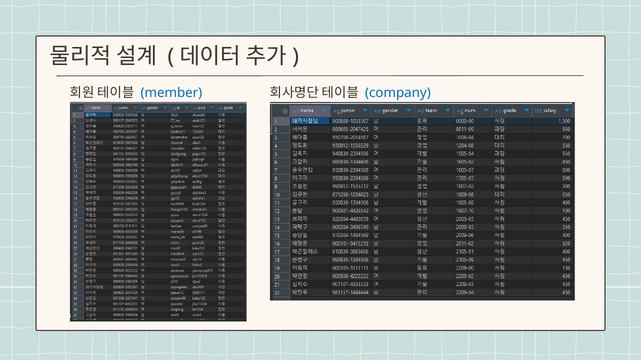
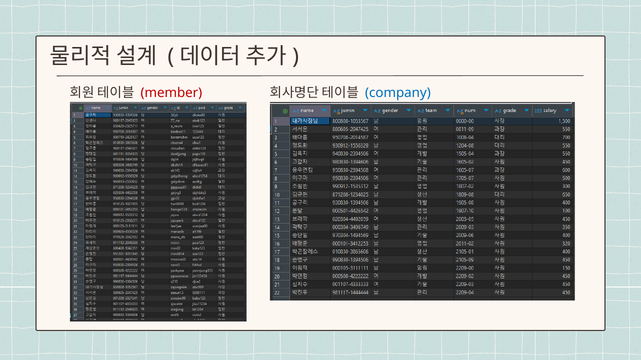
member colour: blue -> red
